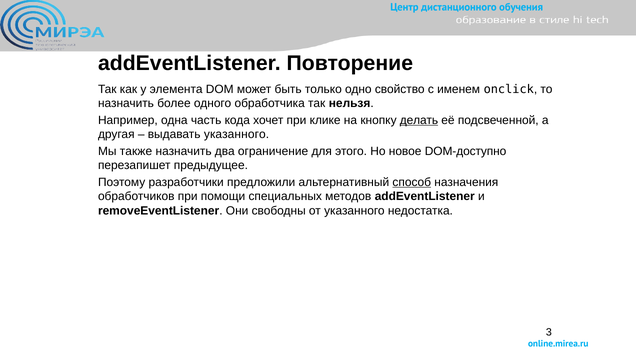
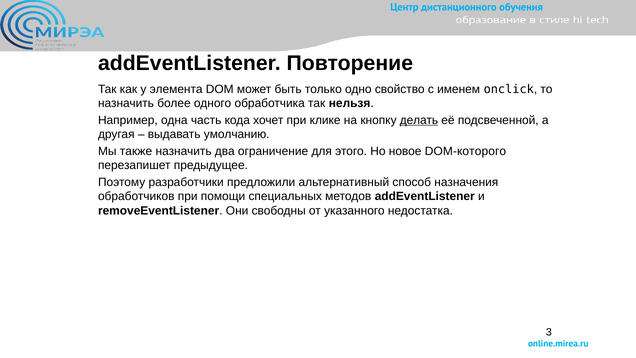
выдавать указанного: указанного -> умолчанию
DOM-доступно: DOM-доступно -> DOM-которого
способ underline: present -> none
